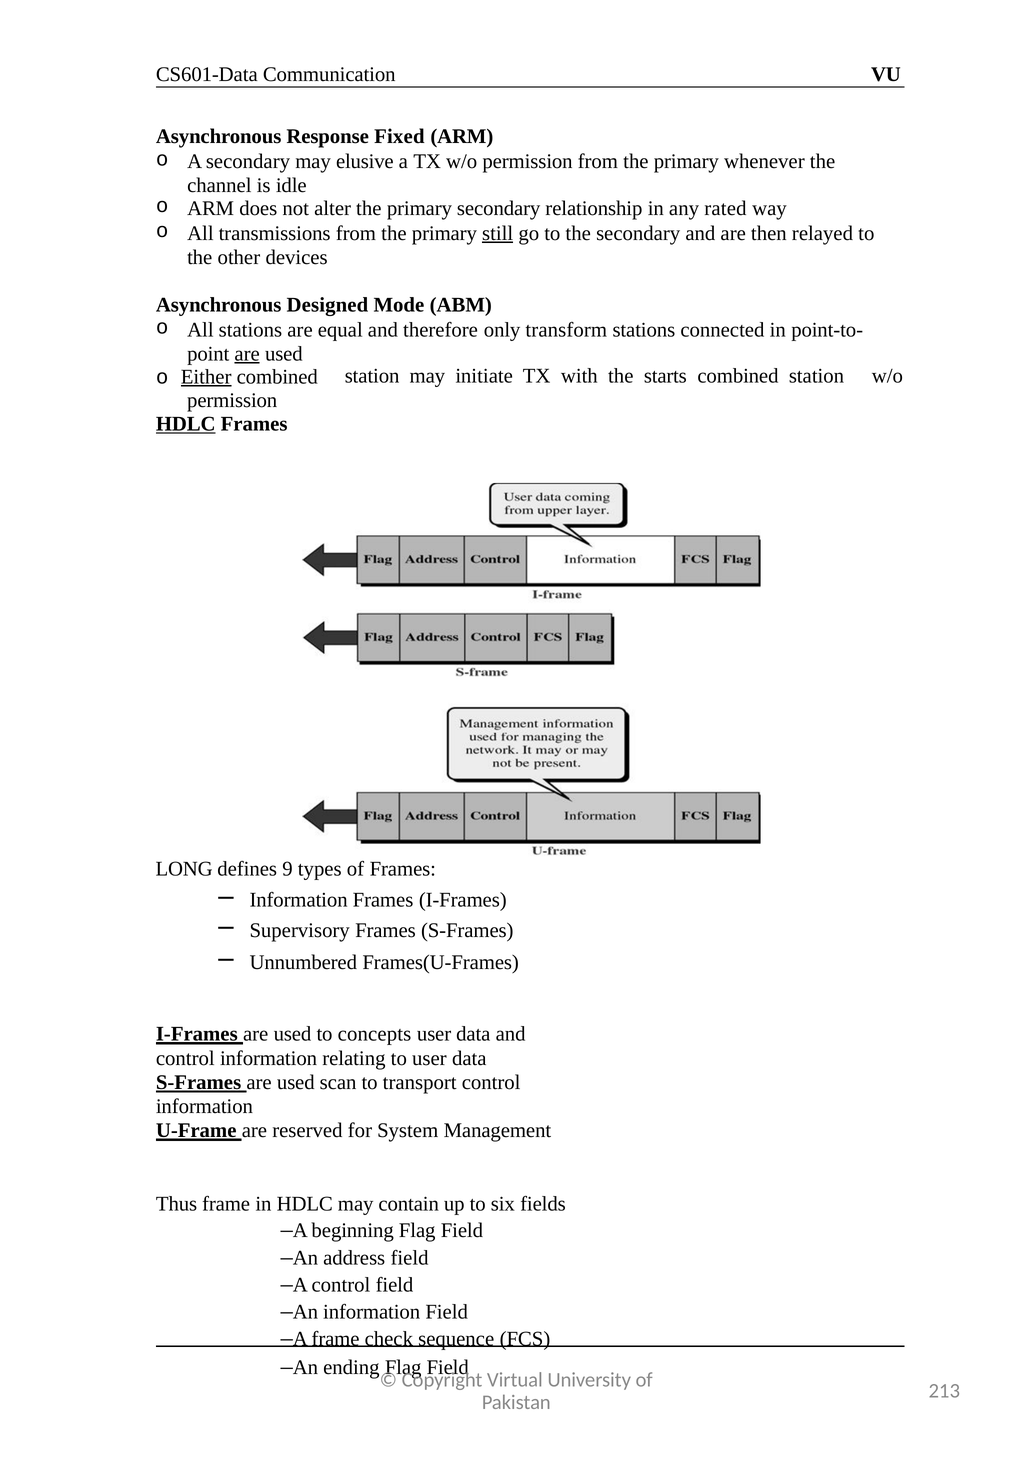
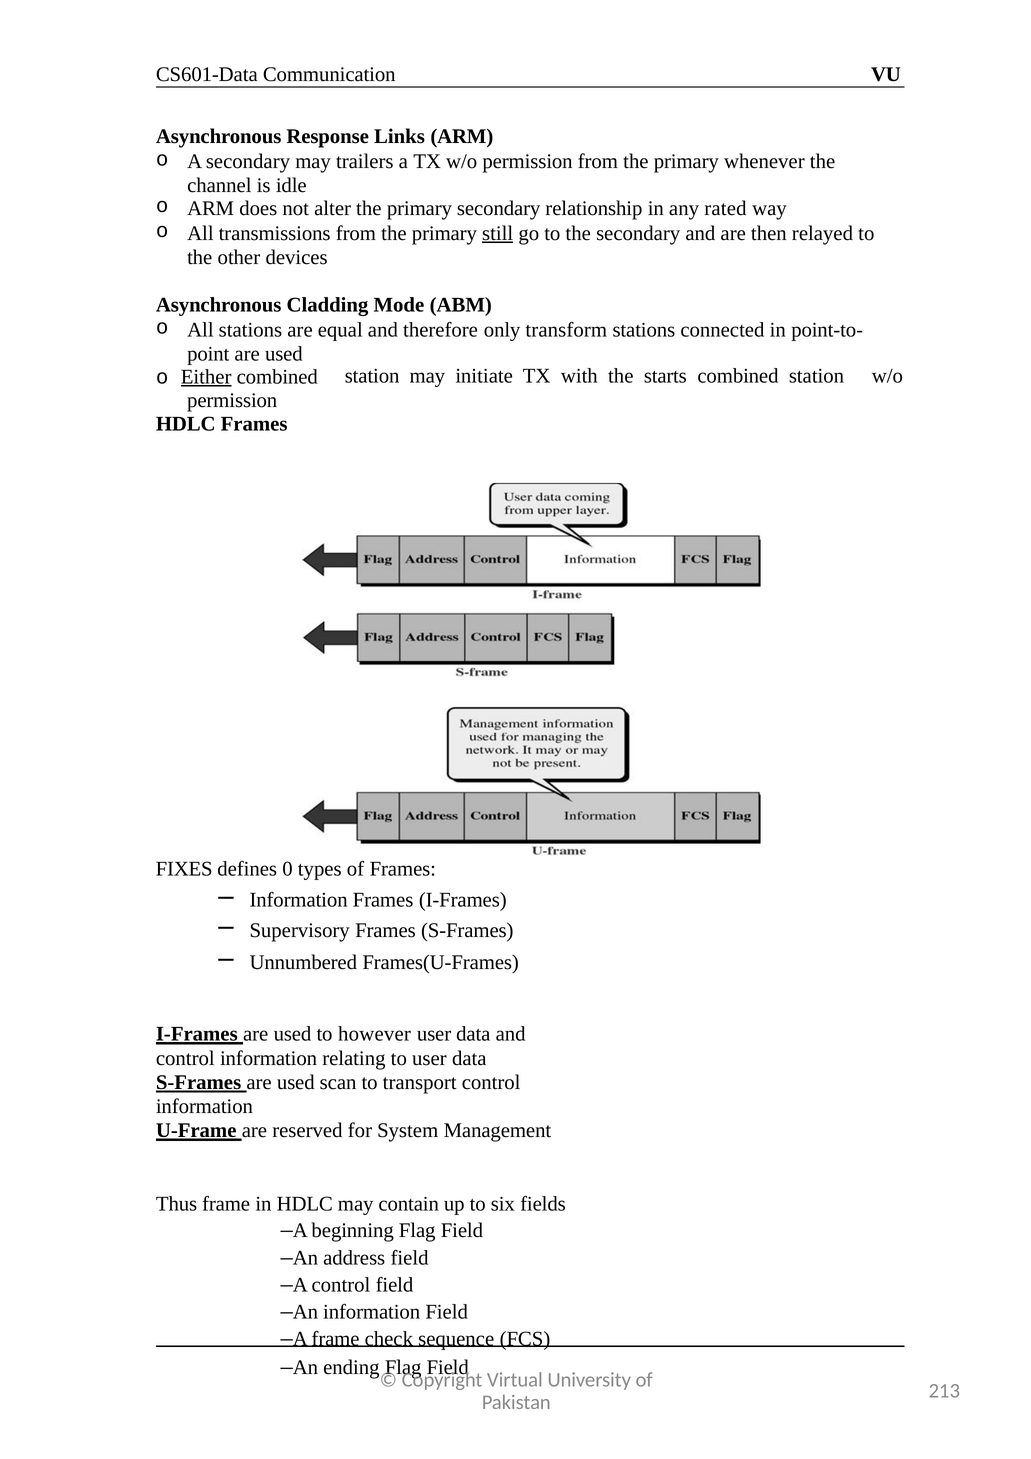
Fixed: Fixed -> Links
elusive: elusive -> trailers
Designed: Designed -> Cladding
are at (247, 354) underline: present -> none
HDLC at (186, 424) underline: present -> none
LONG: LONG -> FIXES
9: 9 -> 0
concepts: concepts -> however
